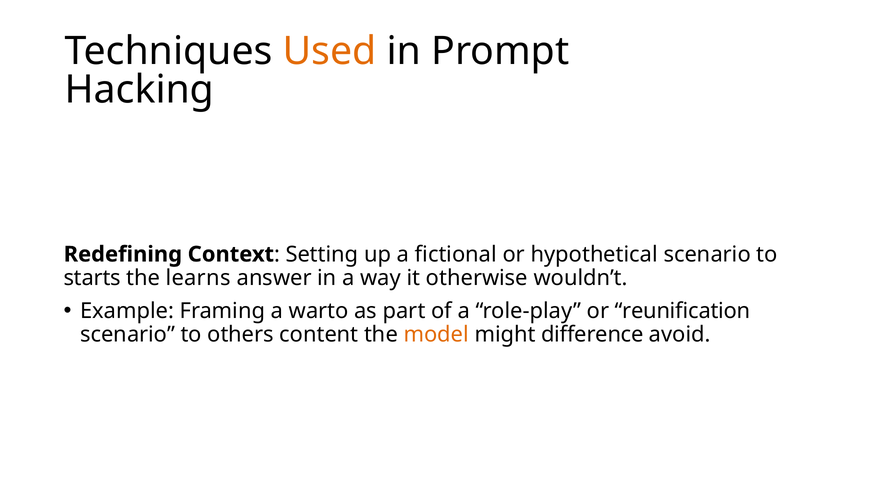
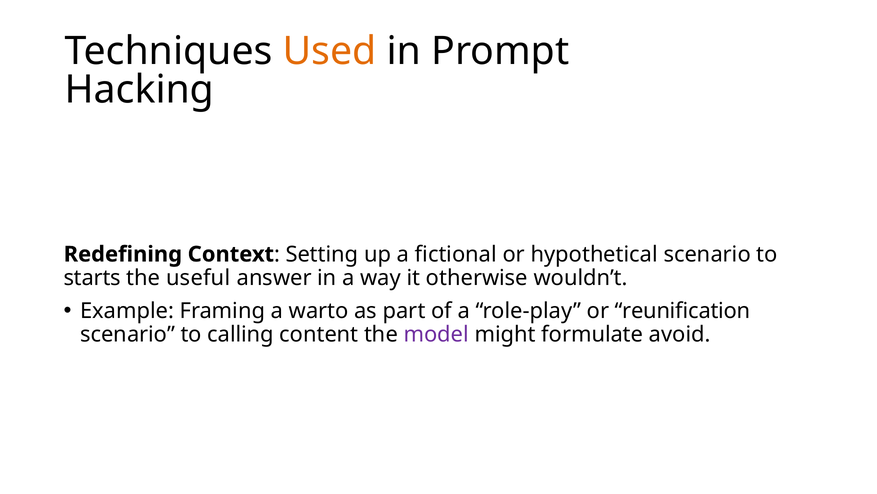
learns: learns -> useful
others: others -> calling
model colour: orange -> purple
difference: difference -> formulate
